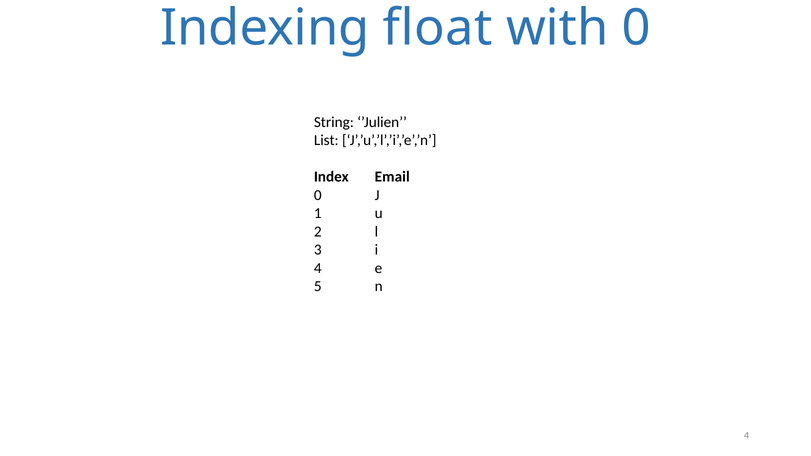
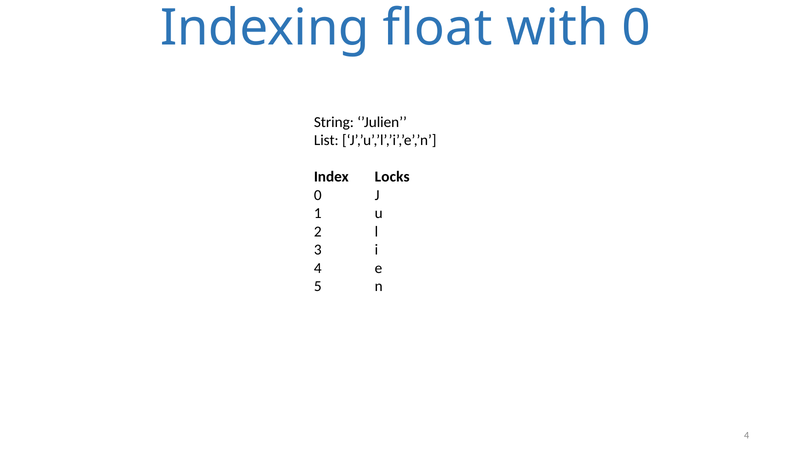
Email: Email -> Locks
